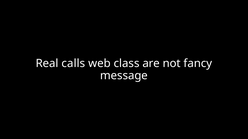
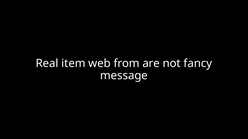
calls: calls -> item
class: class -> from
